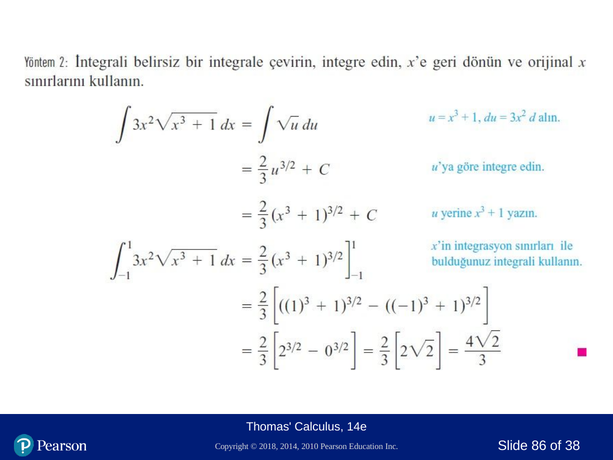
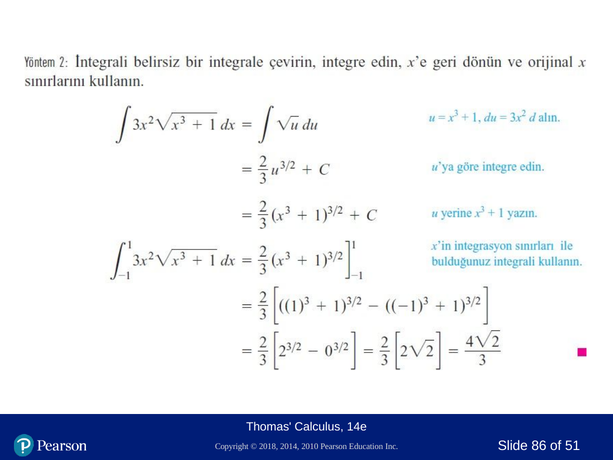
38: 38 -> 51
